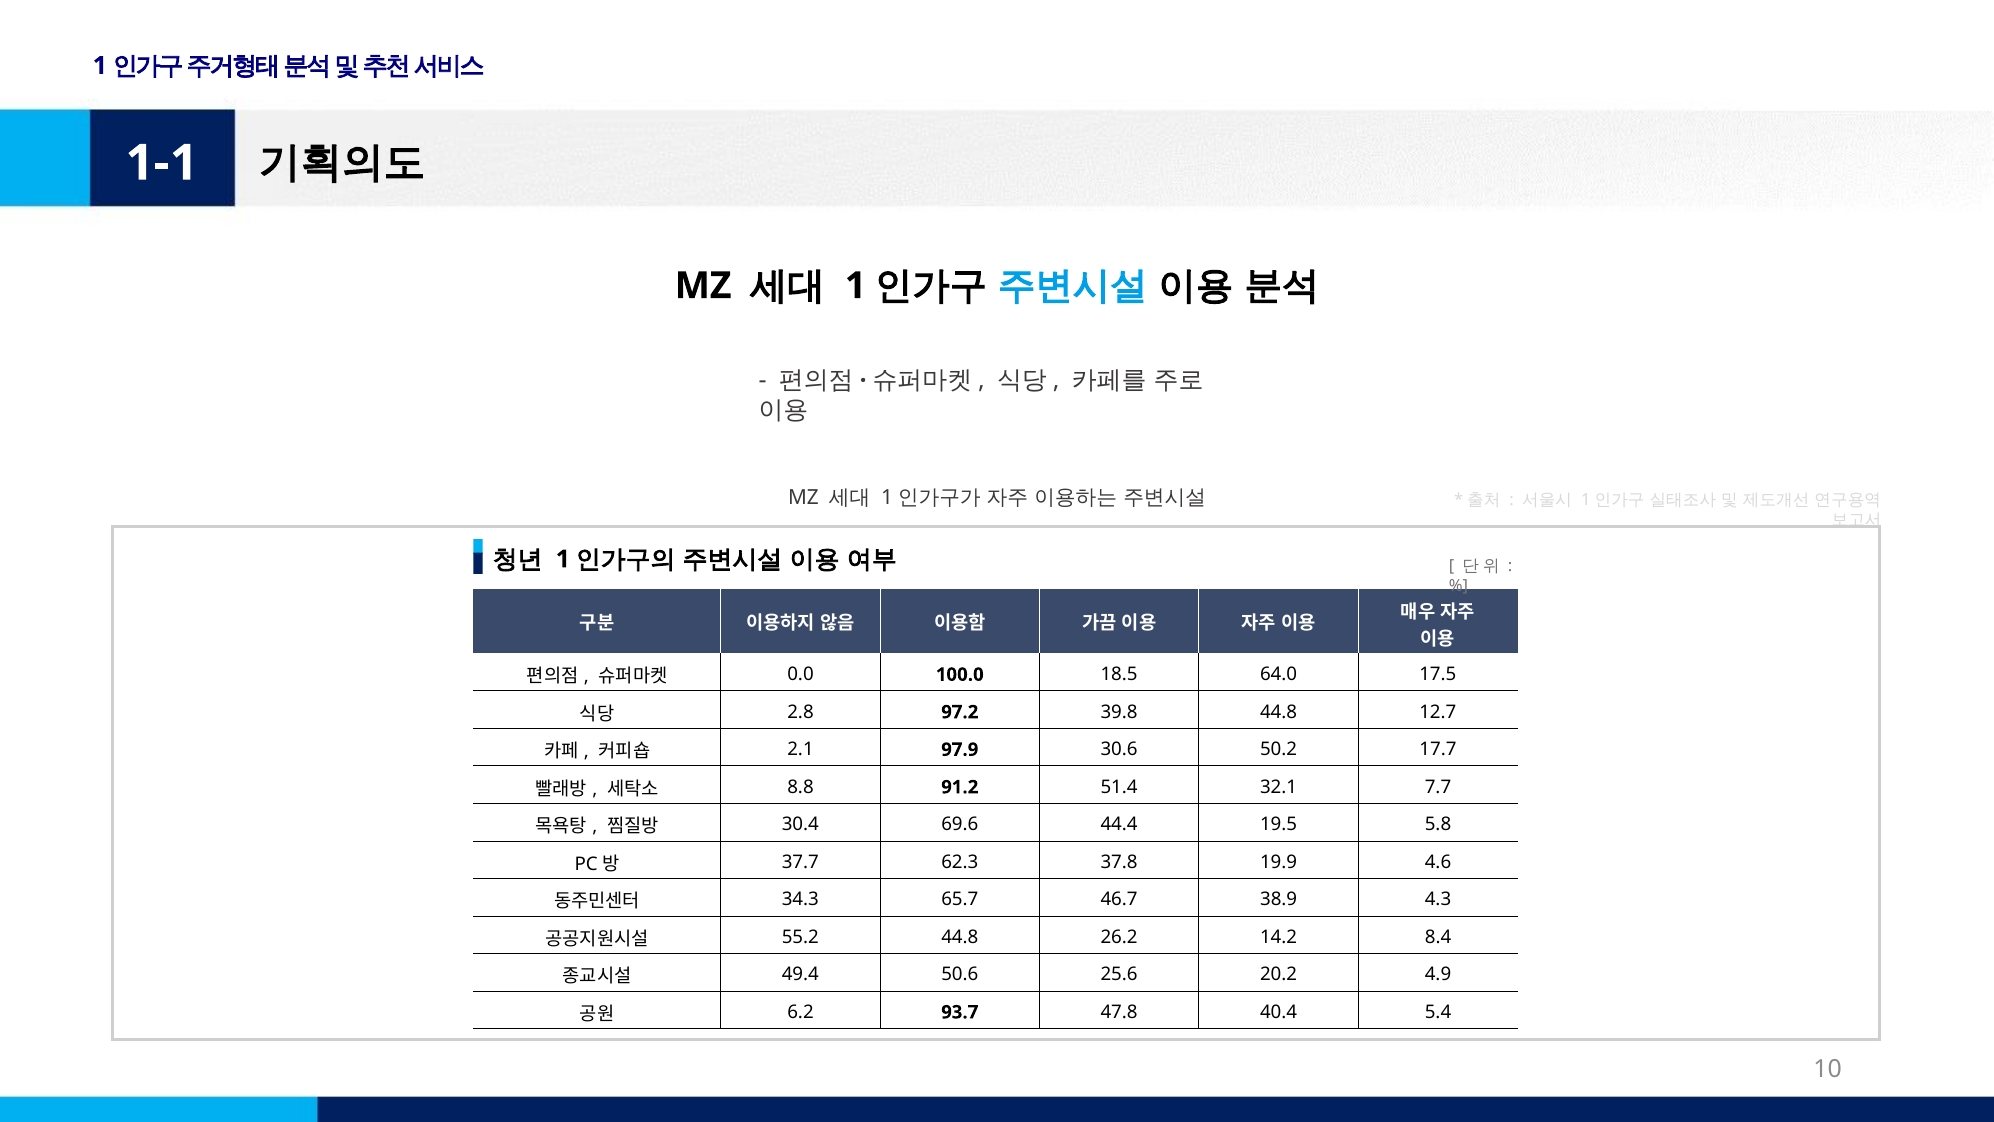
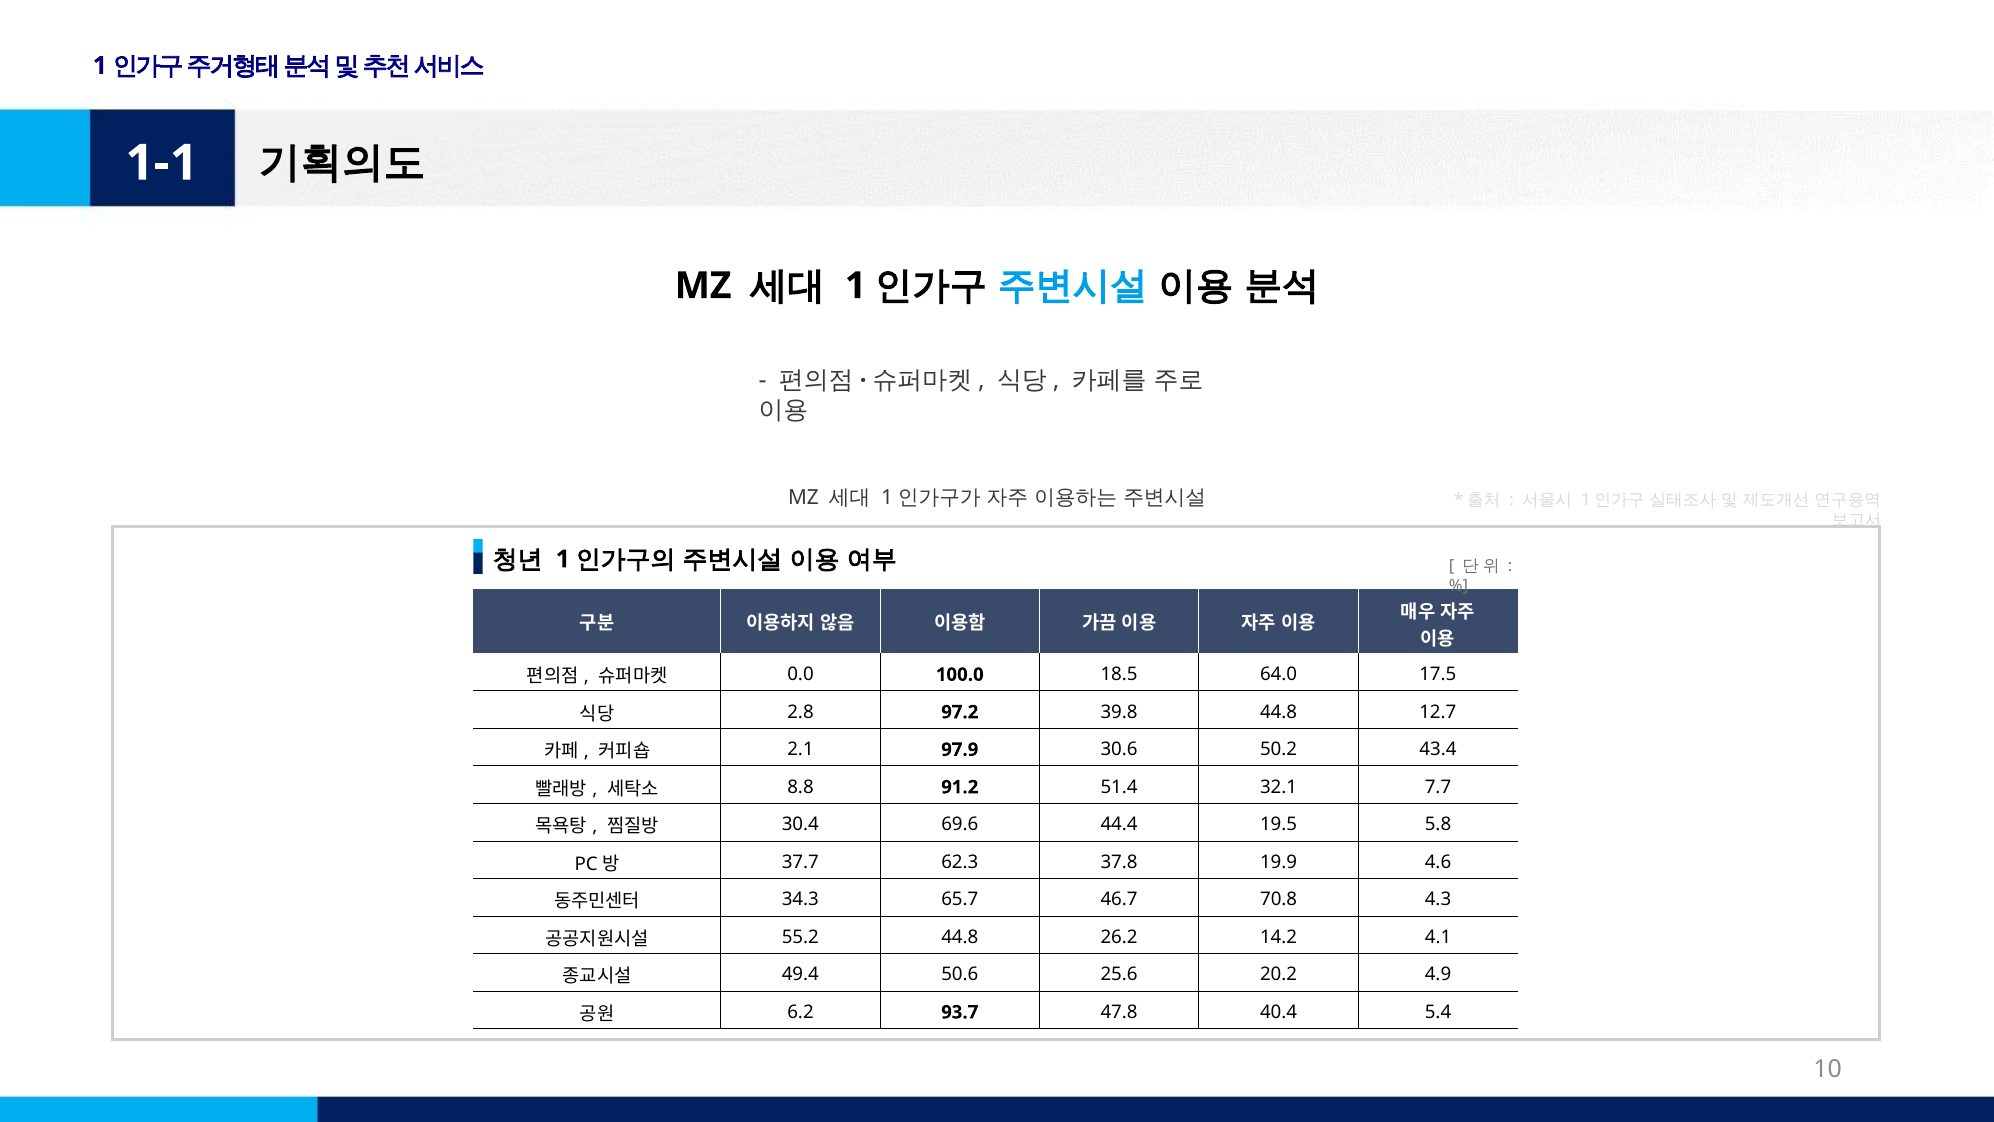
17.7: 17.7 -> 43.4
38.9: 38.9 -> 70.8
8.4: 8.4 -> 4.1
